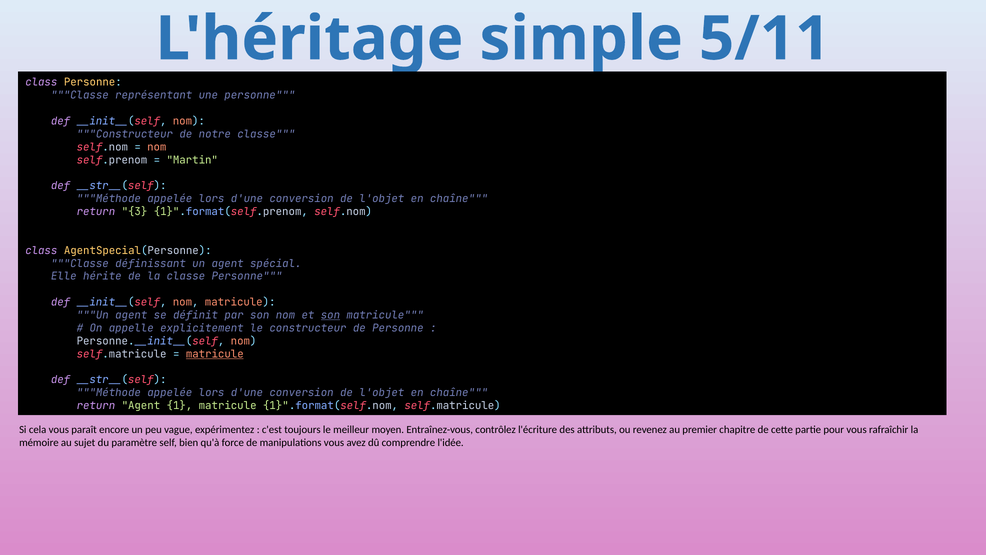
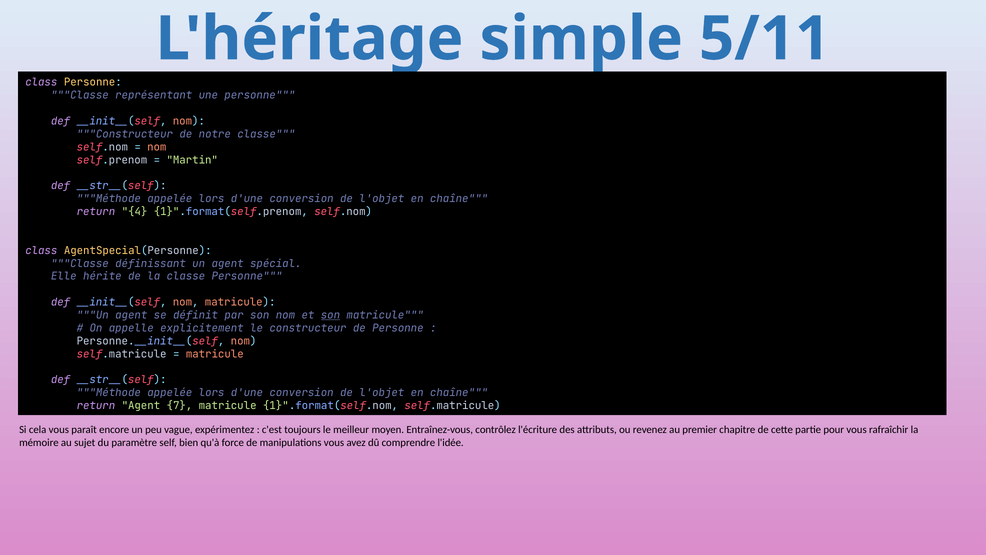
3: 3 -> 4
matricule at (215, 354) underline: present -> none
1: 1 -> 7
